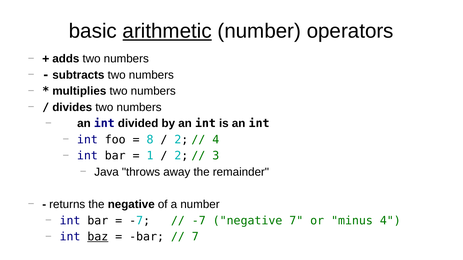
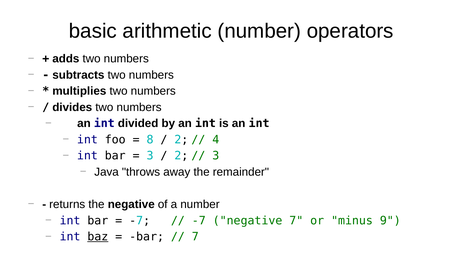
arithmetic underline: present -> none
1 at (150, 156): 1 -> 3
minus 4: 4 -> 9
